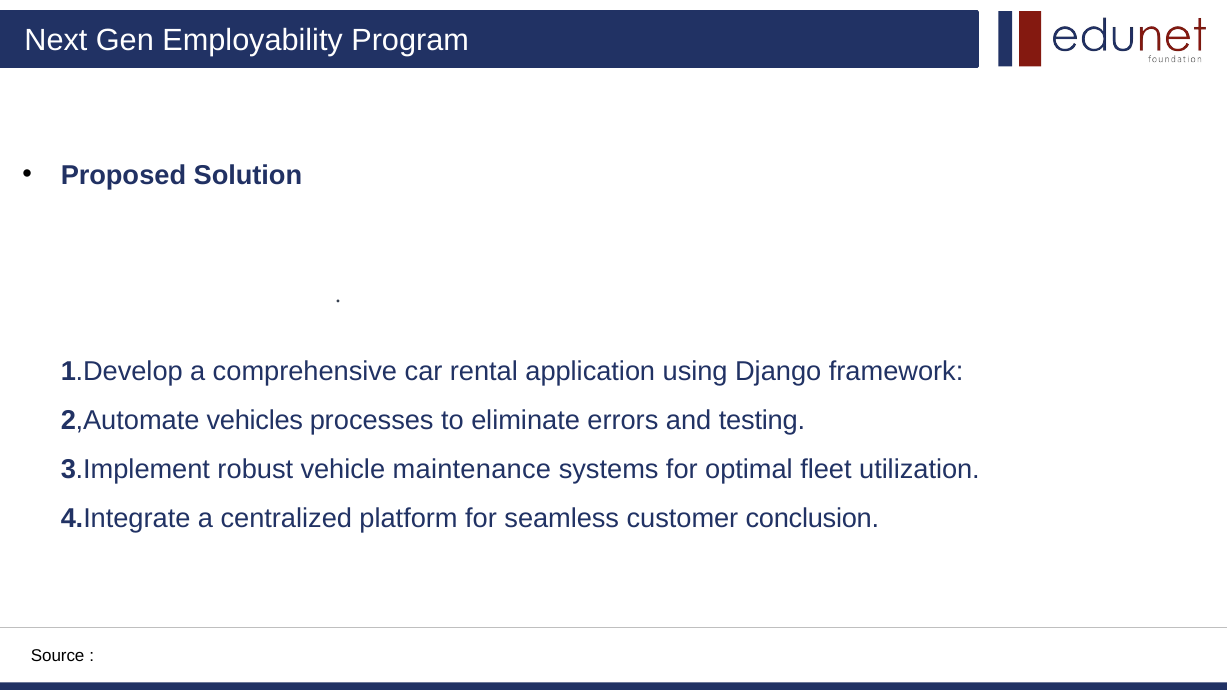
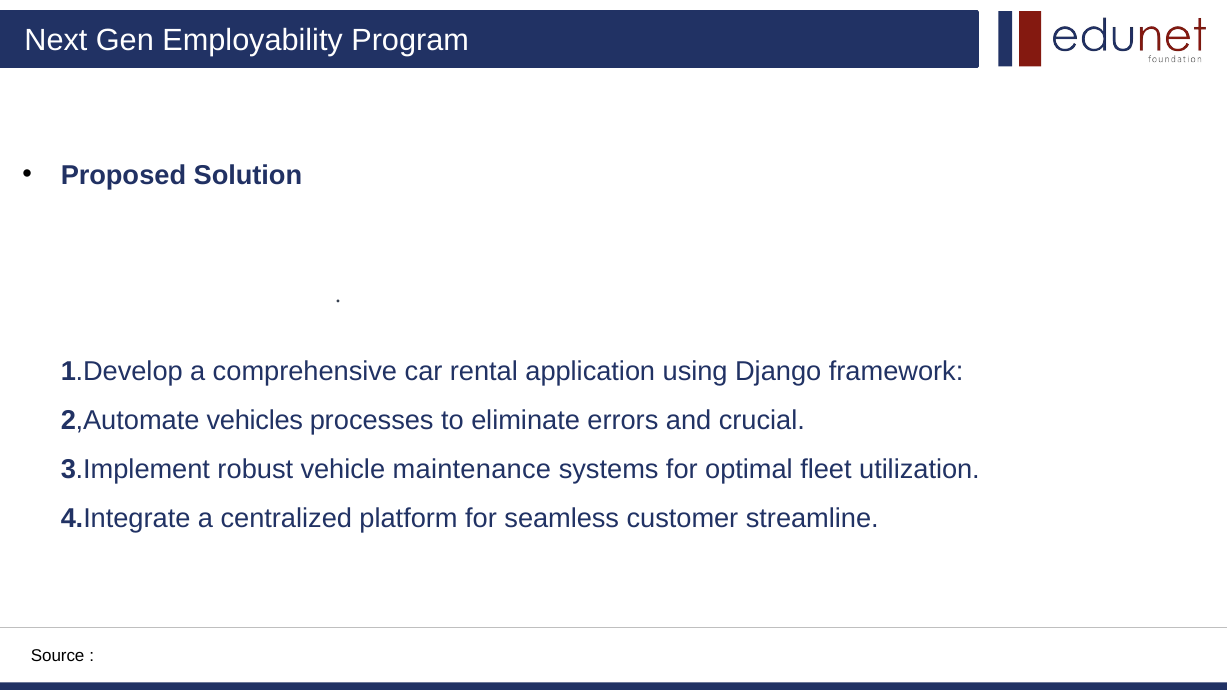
testing: testing -> crucial
conclusion: conclusion -> streamline
